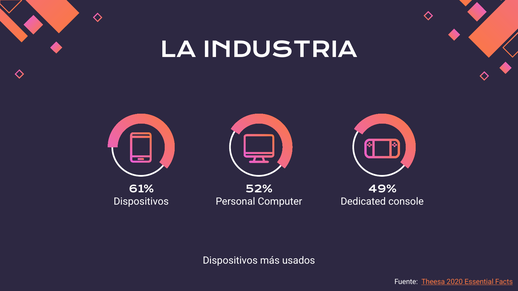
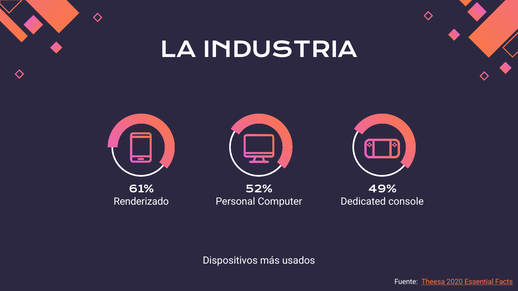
Dispositivos at (141, 202): Dispositivos -> Renderizado
